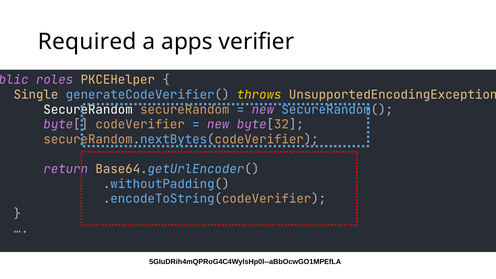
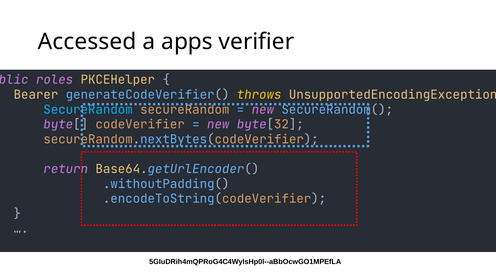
Required: Required -> Accessed
Single: Single -> Bearer
SecureRandom at (88, 110) colour: white -> light blue
